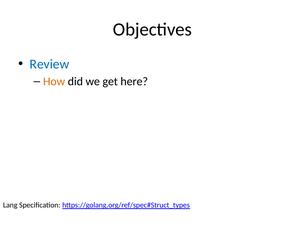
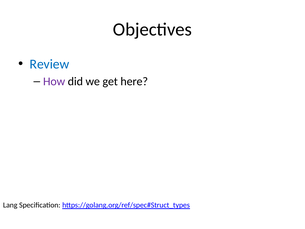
How colour: orange -> purple
